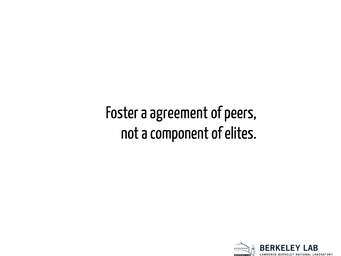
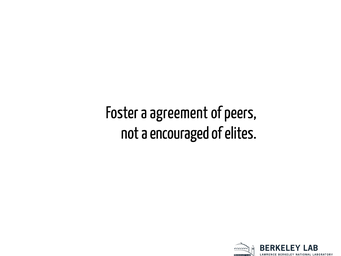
component: component -> encouraged
